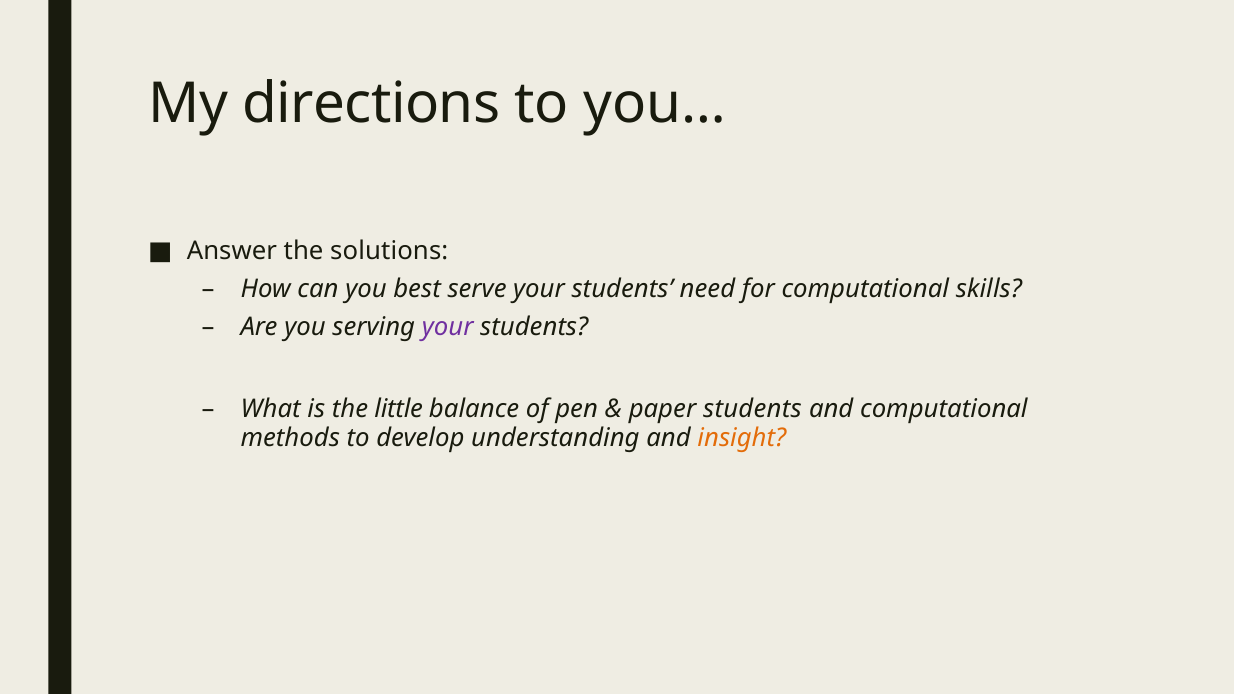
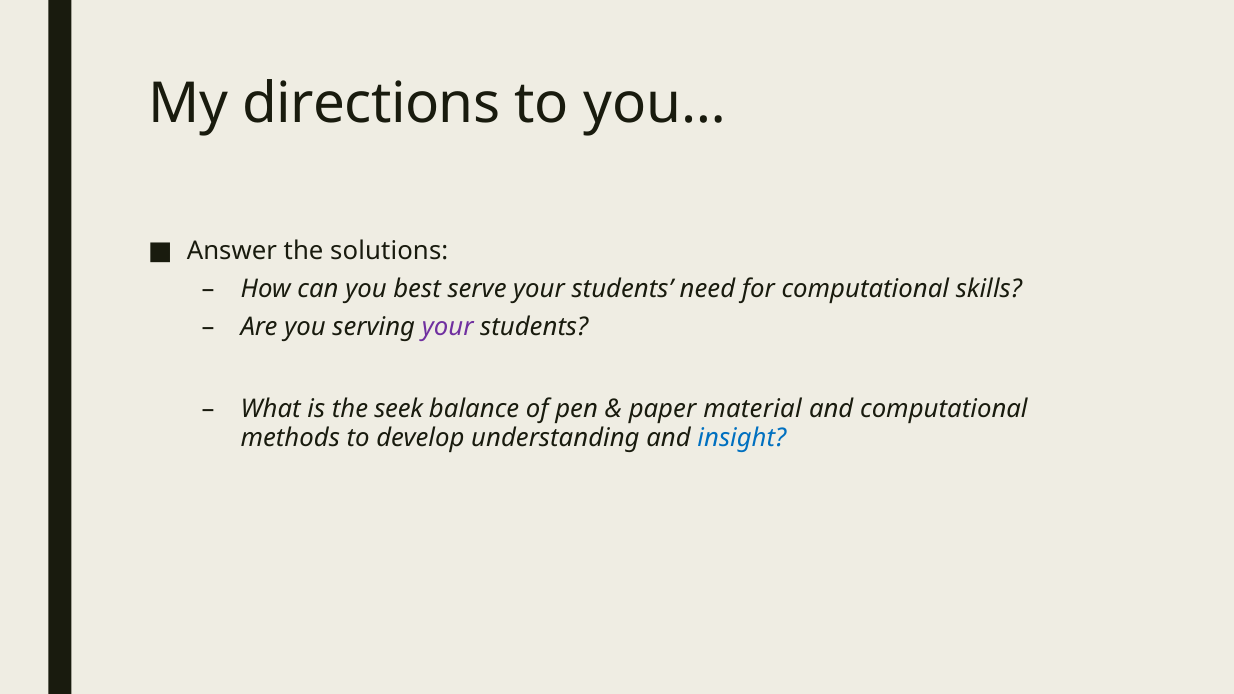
little: little -> seek
paper students: students -> material
insight colour: orange -> blue
